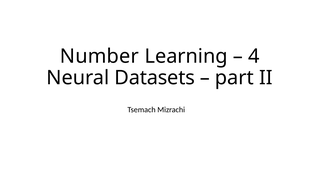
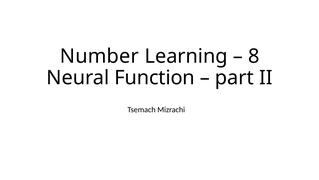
4: 4 -> 8
Datasets: Datasets -> Function
